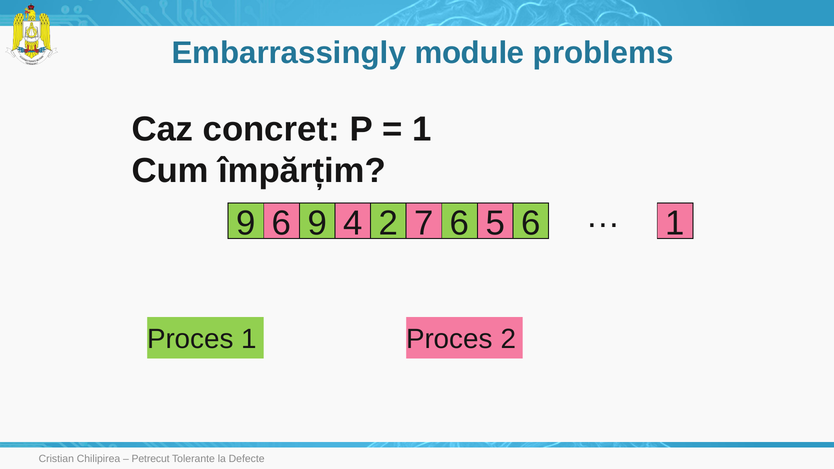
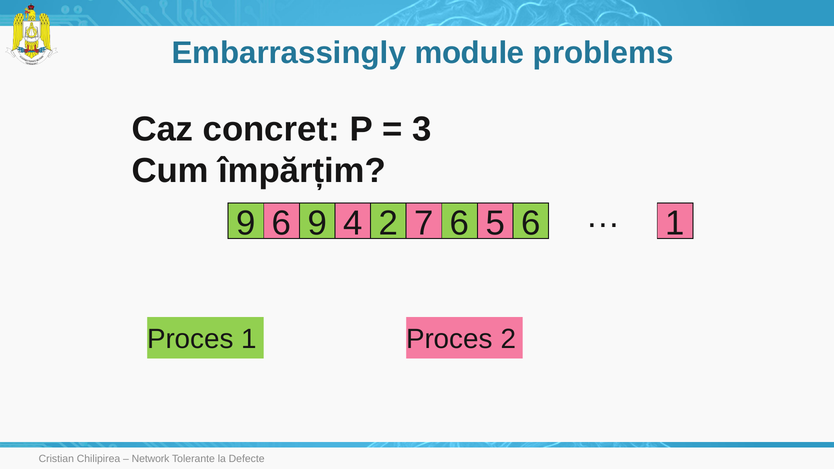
1 at (422, 129): 1 -> 3
Petrecut: Petrecut -> Network
